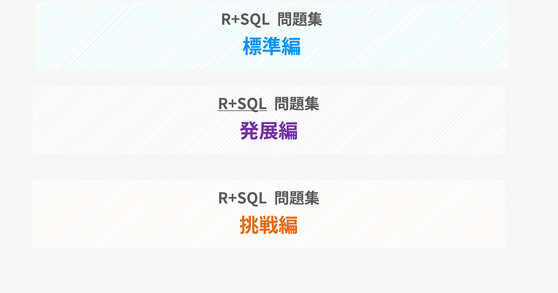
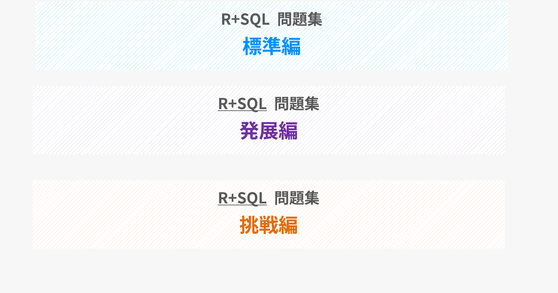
R+SQL at (242, 198) underline: none -> present
